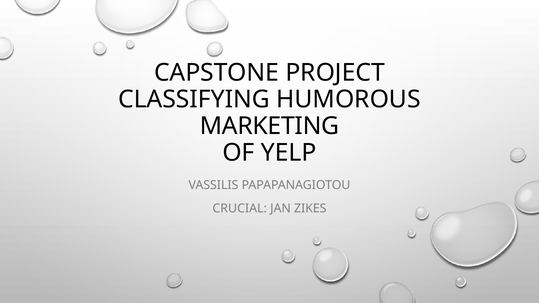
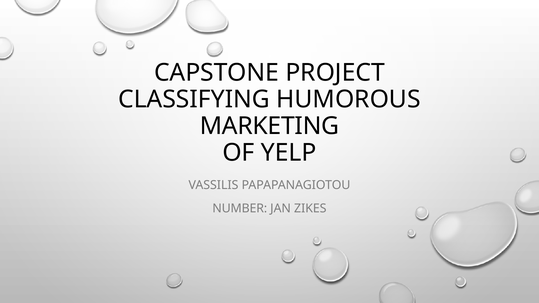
CRUCIAL: CRUCIAL -> NUMBER
